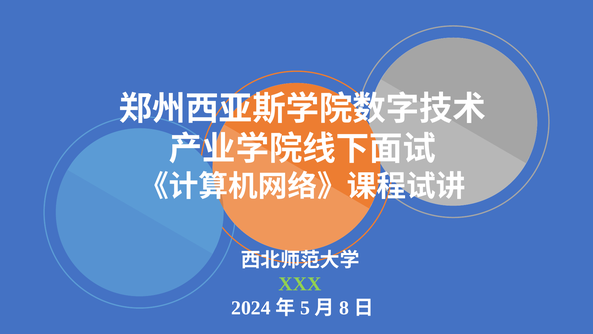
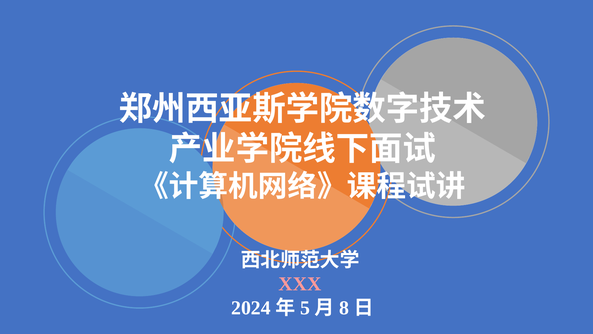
XXX colour: light green -> pink
